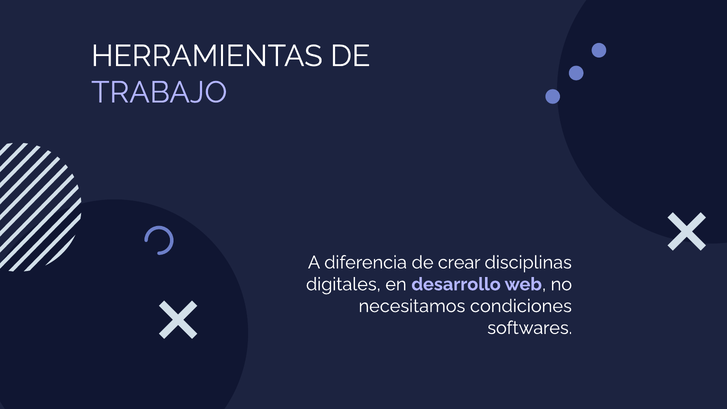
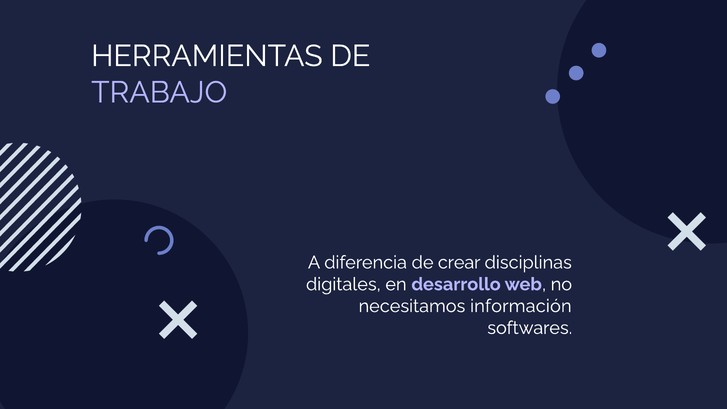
condiciones: condiciones -> información
